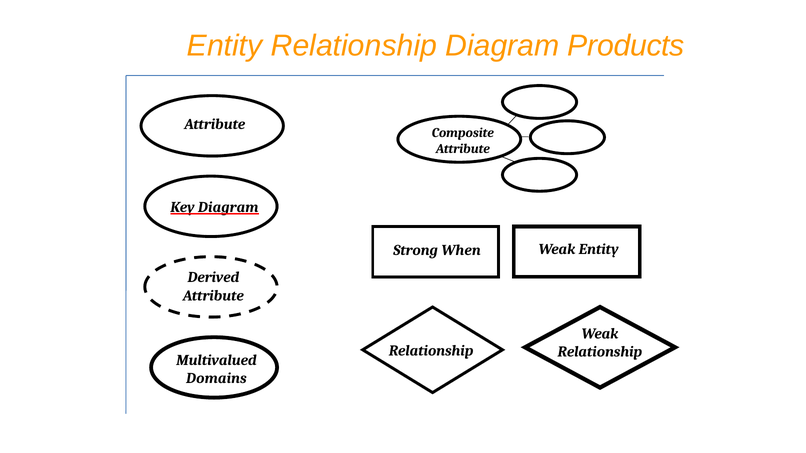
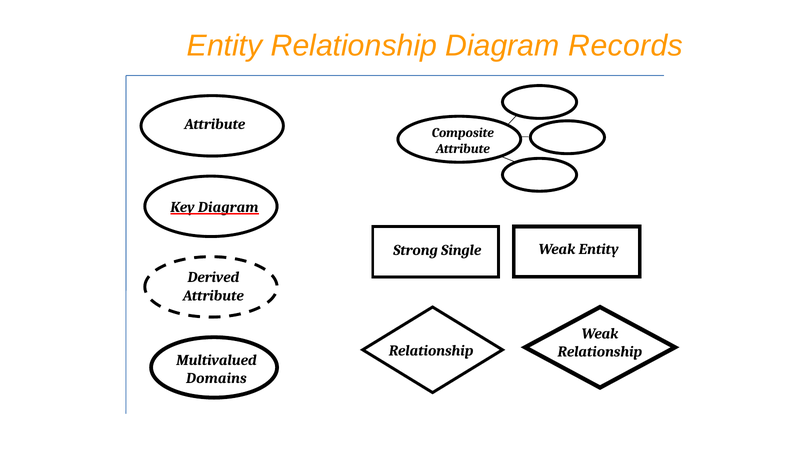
Products: Products -> Records
When: When -> Single
